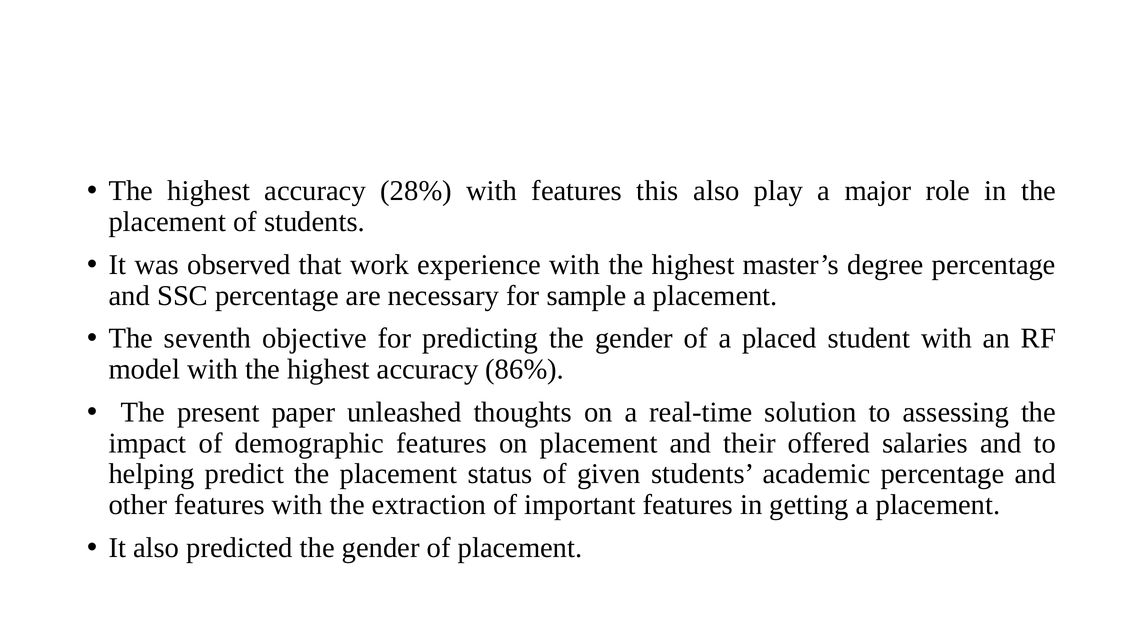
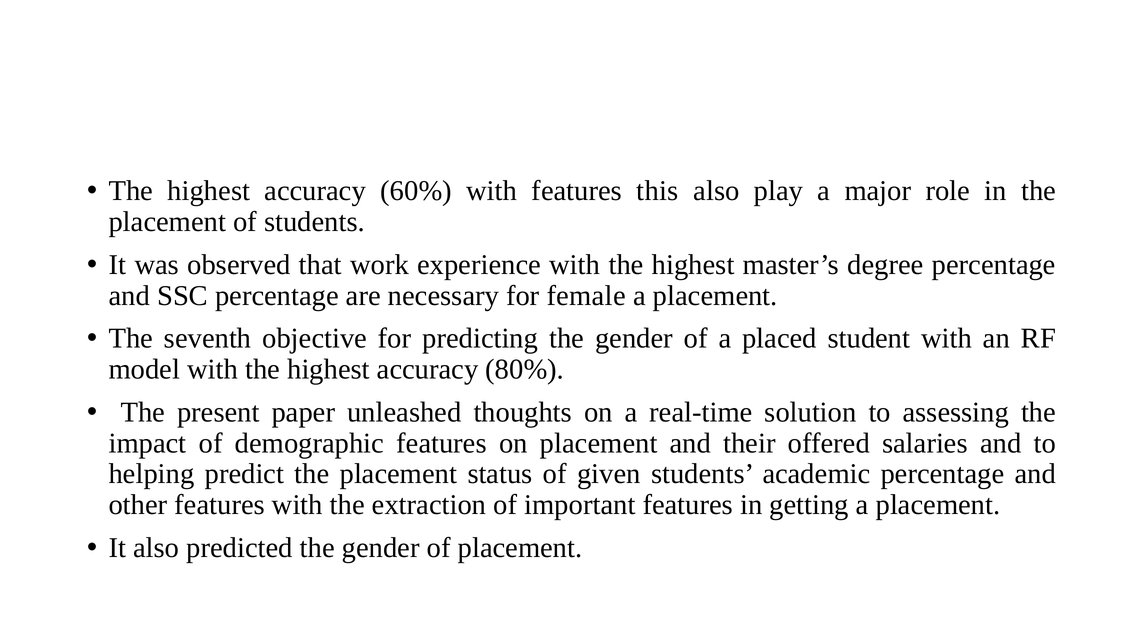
28%: 28% -> 60%
sample: sample -> female
86%: 86% -> 80%
